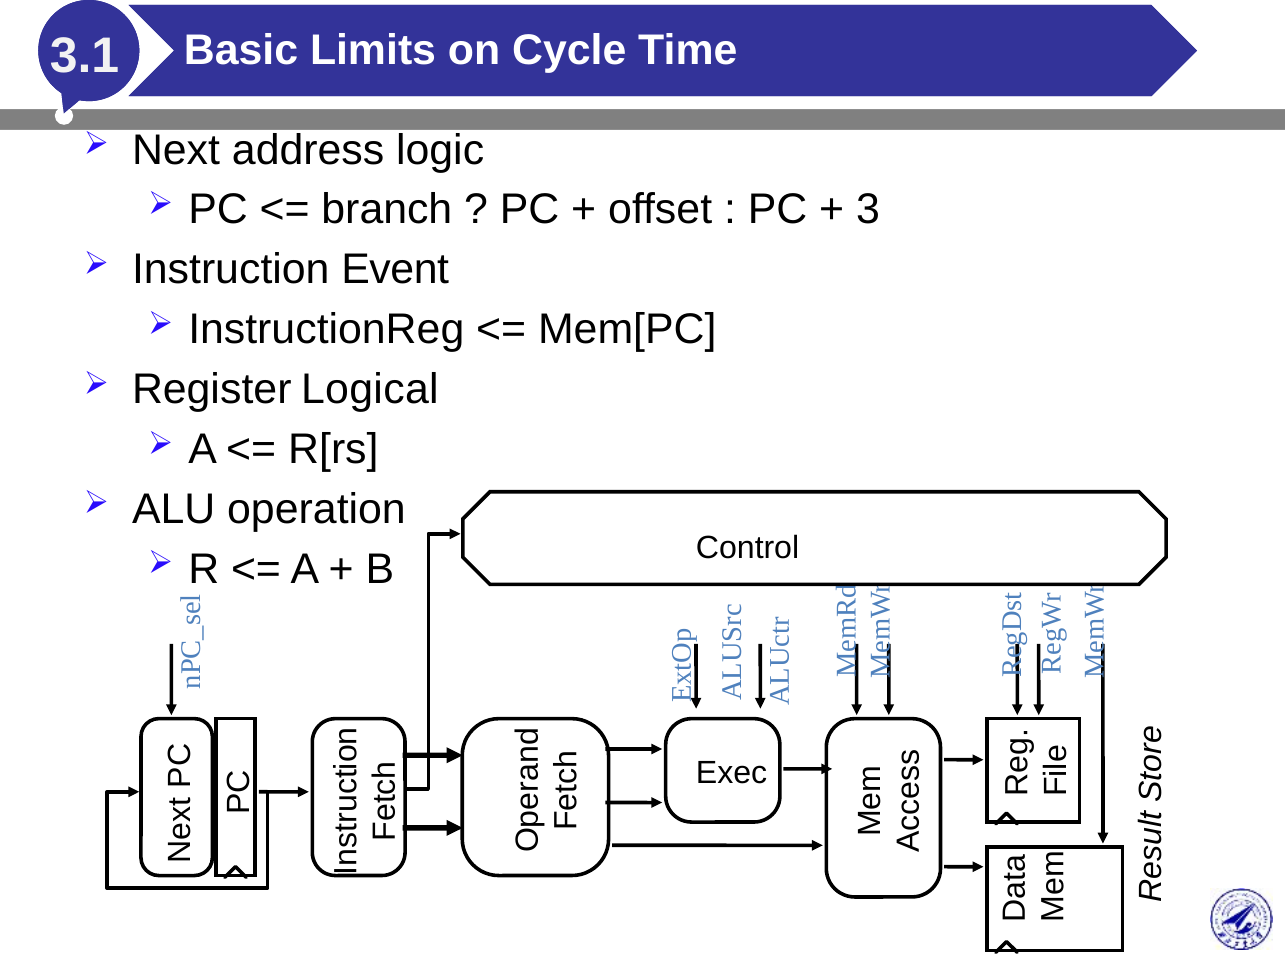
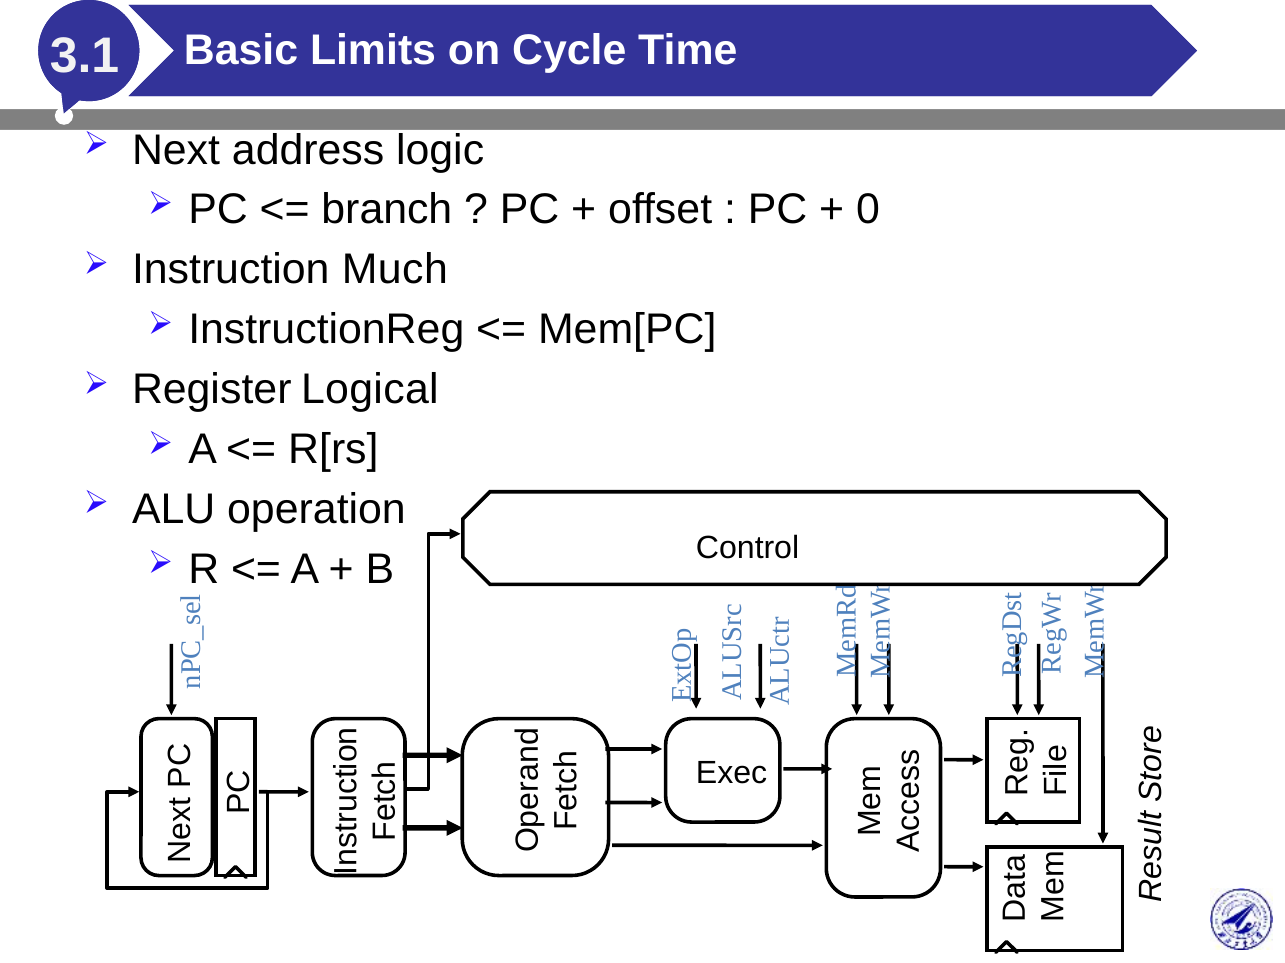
3: 3 -> 0
Event: Event -> Much
